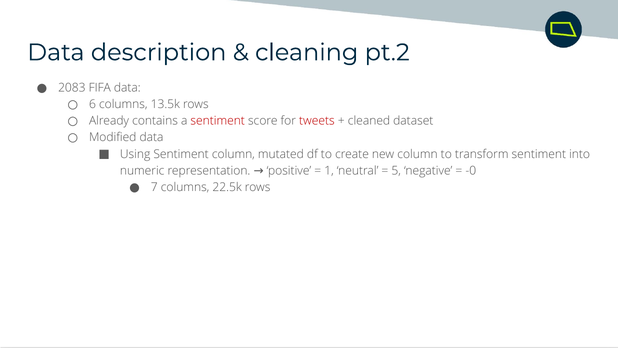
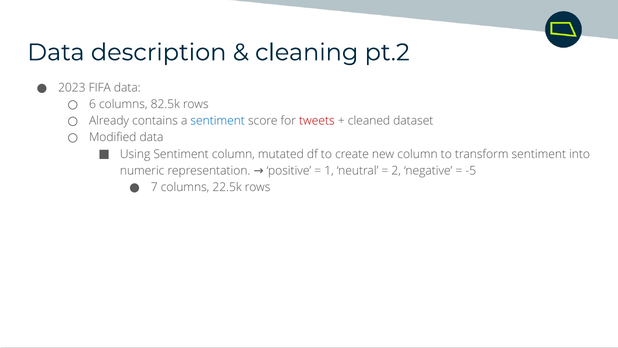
2083: 2083 -> 2023
13.5k: 13.5k -> 82.5k
sentiment at (218, 121) colour: red -> blue
5: 5 -> 2
-0: -0 -> -5
